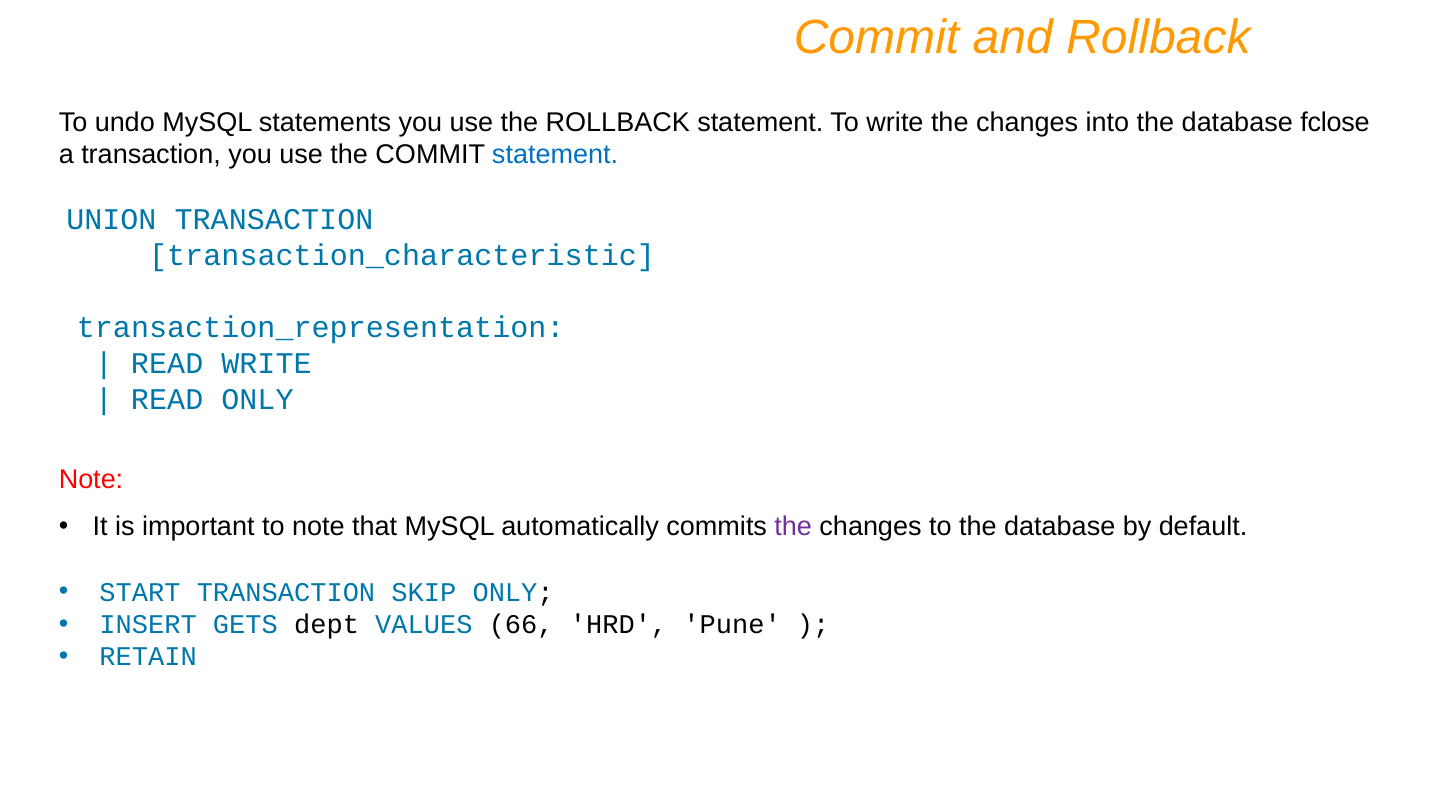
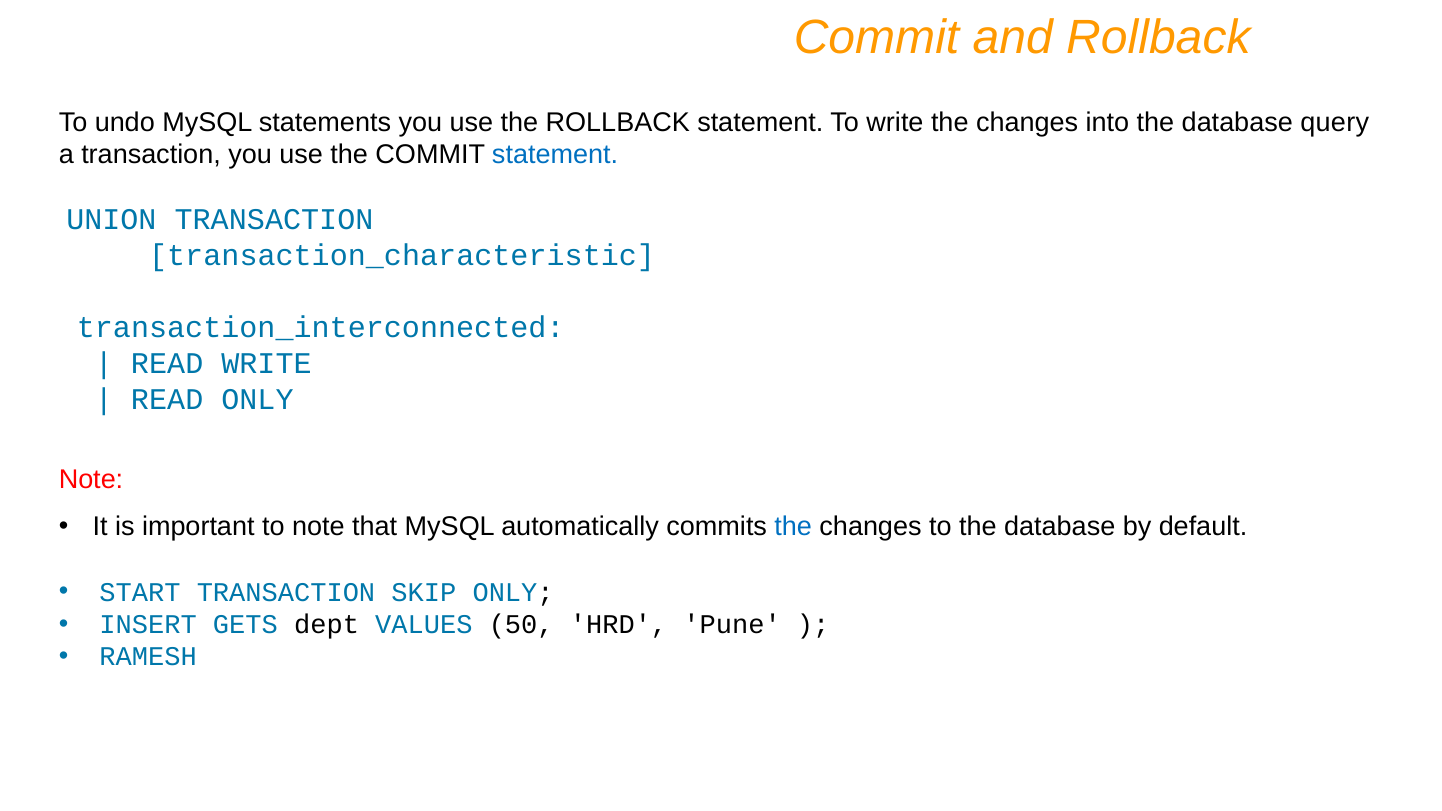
fclose: fclose -> query
transaction_representation: transaction_representation -> transaction_interconnected
the at (793, 527) colour: purple -> blue
66: 66 -> 50
RETAIN: RETAIN -> RAMESH
